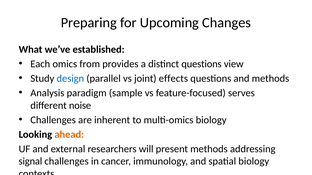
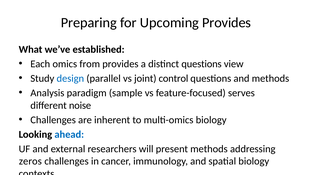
Upcoming Changes: Changes -> Provides
effects: effects -> control
ahead colour: orange -> blue
signal: signal -> zeros
